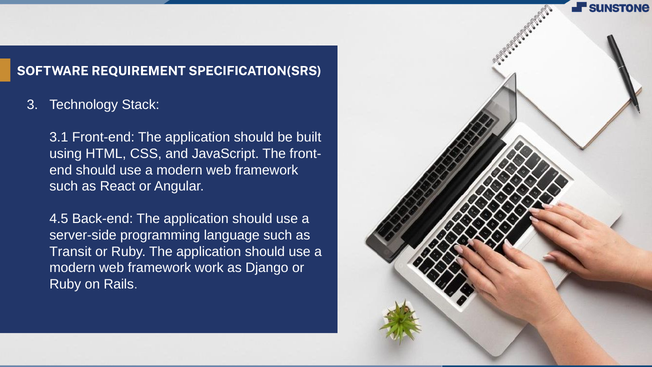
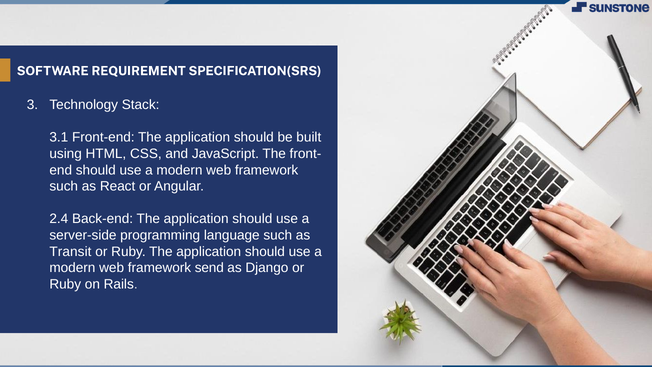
4.5: 4.5 -> 2.4
work: work -> send
